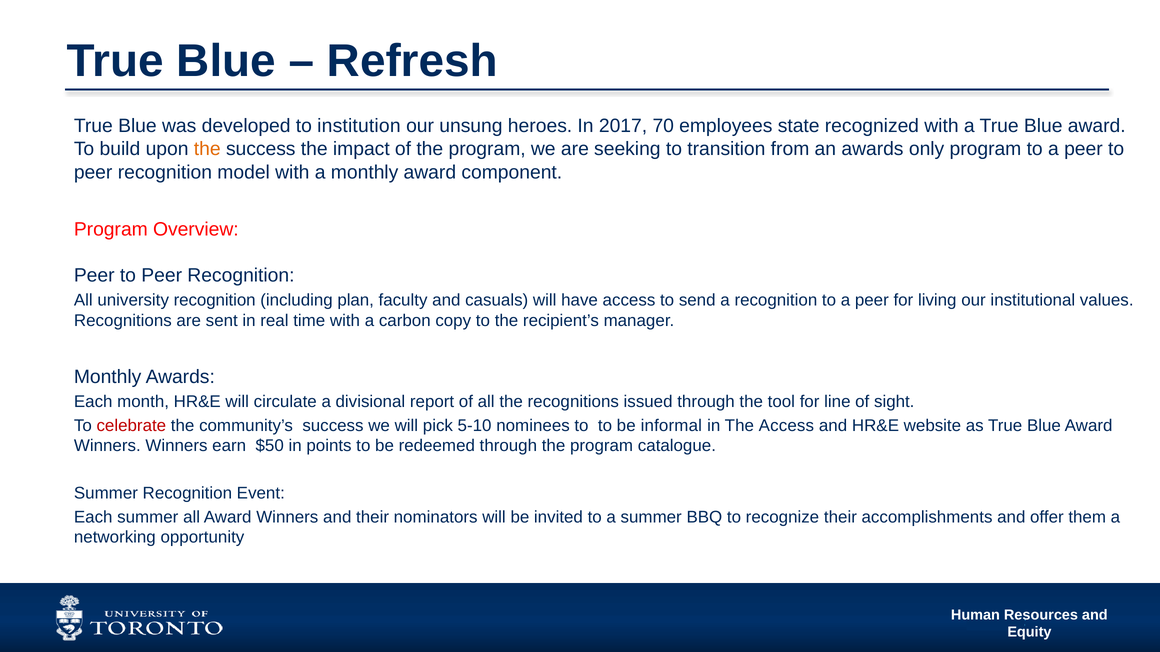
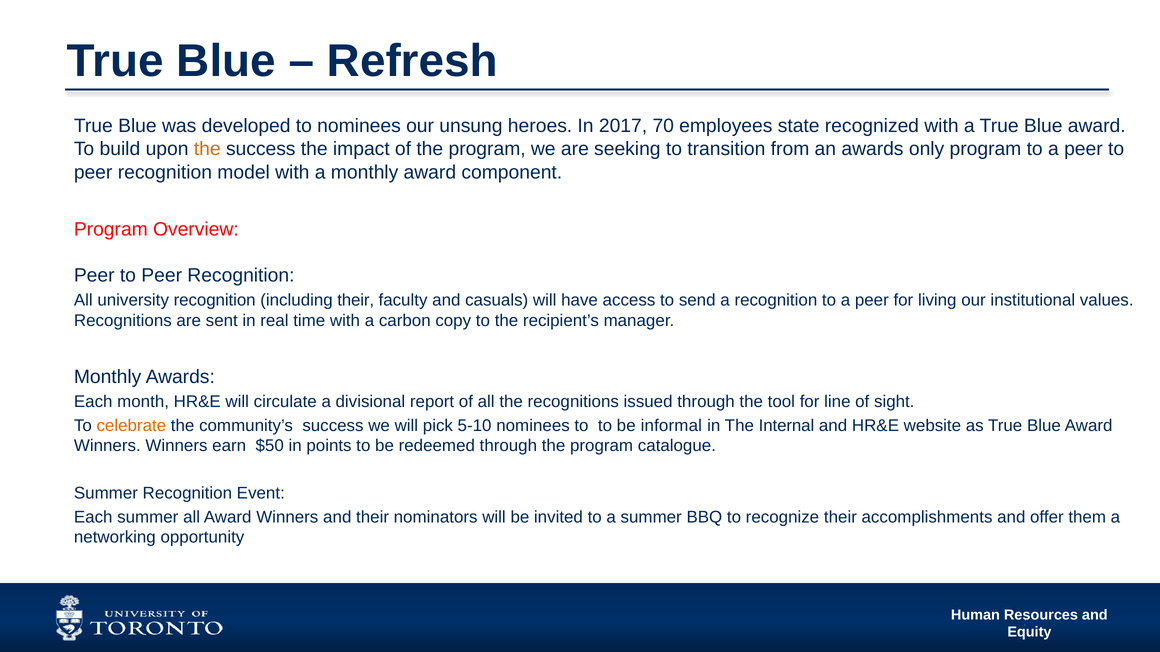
to institution: institution -> nominees
including plan: plan -> their
celebrate colour: red -> orange
The Access: Access -> Internal
